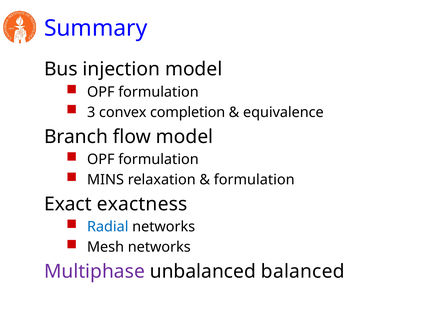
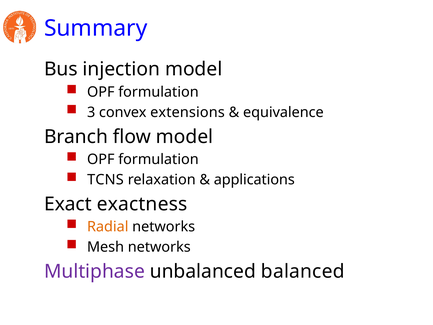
completion: completion -> extensions
MINS: MINS -> TCNS
formulation at (254, 179): formulation -> applications
Radial colour: blue -> orange
